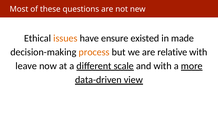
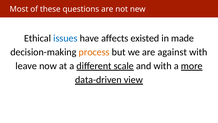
issues colour: orange -> blue
ensure: ensure -> affects
relative: relative -> against
